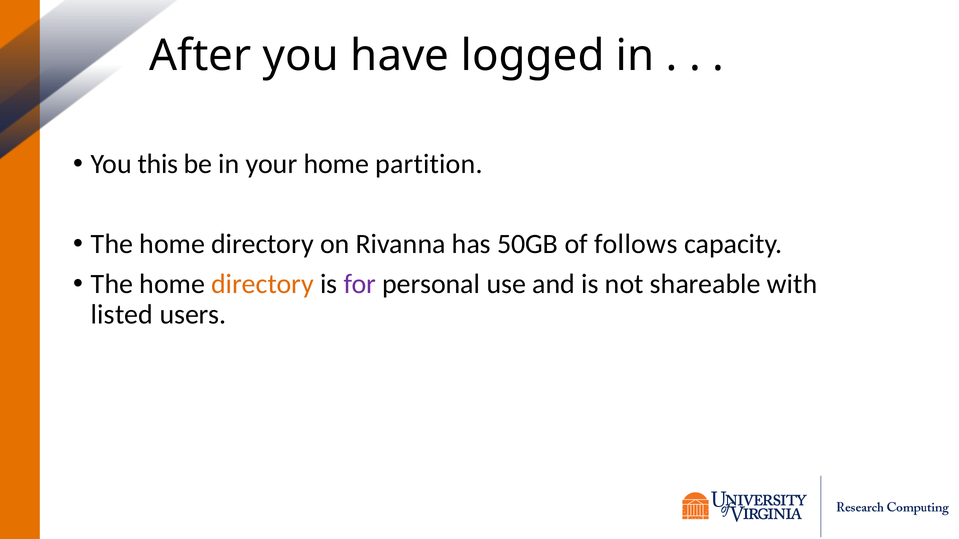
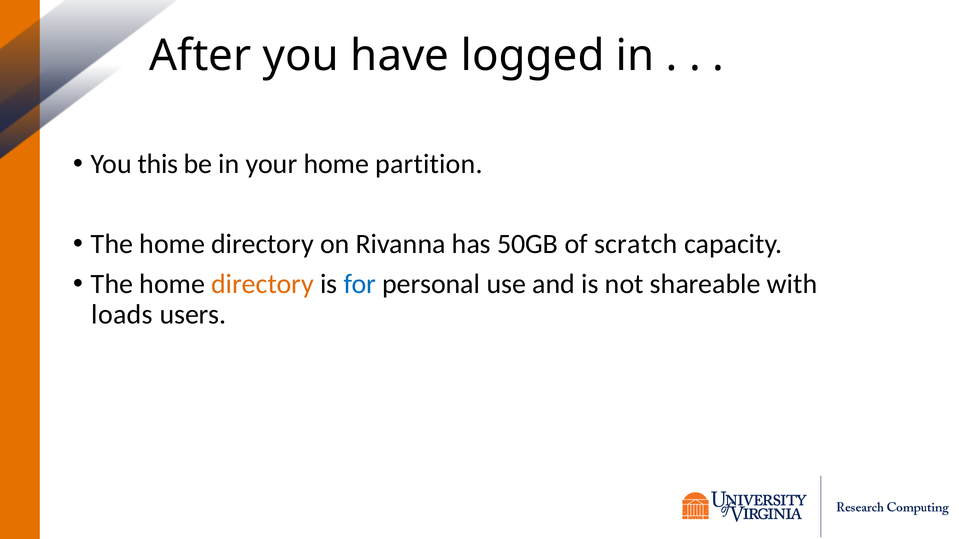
follows: follows -> scratch
for colour: purple -> blue
listed: listed -> loads
